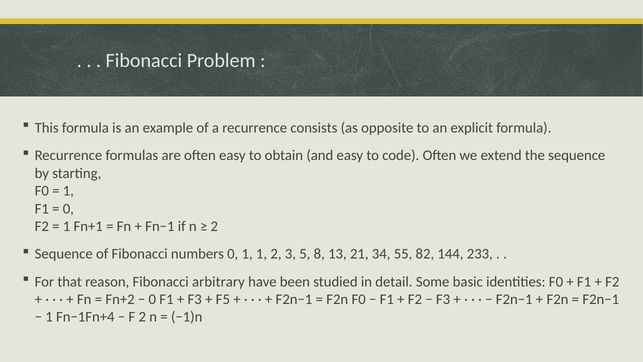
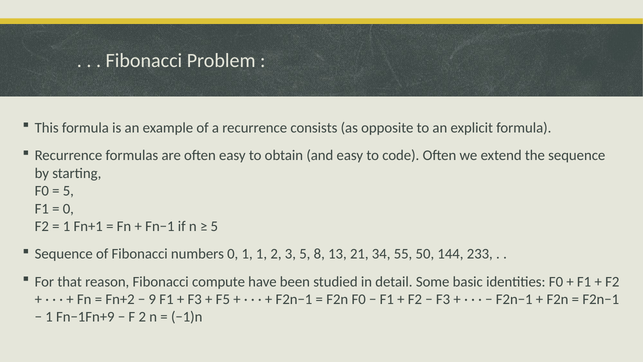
1 at (68, 191): 1 -> 5
2 at (214, 226): 2 -> 5
82: 82 -> 50
arbitrary: arbitrary -> compute
0 at (152, 299): 0 -> 9
Fn−1Fn+4: Fn−1Fn+4 -> Fn−1Fn+9
